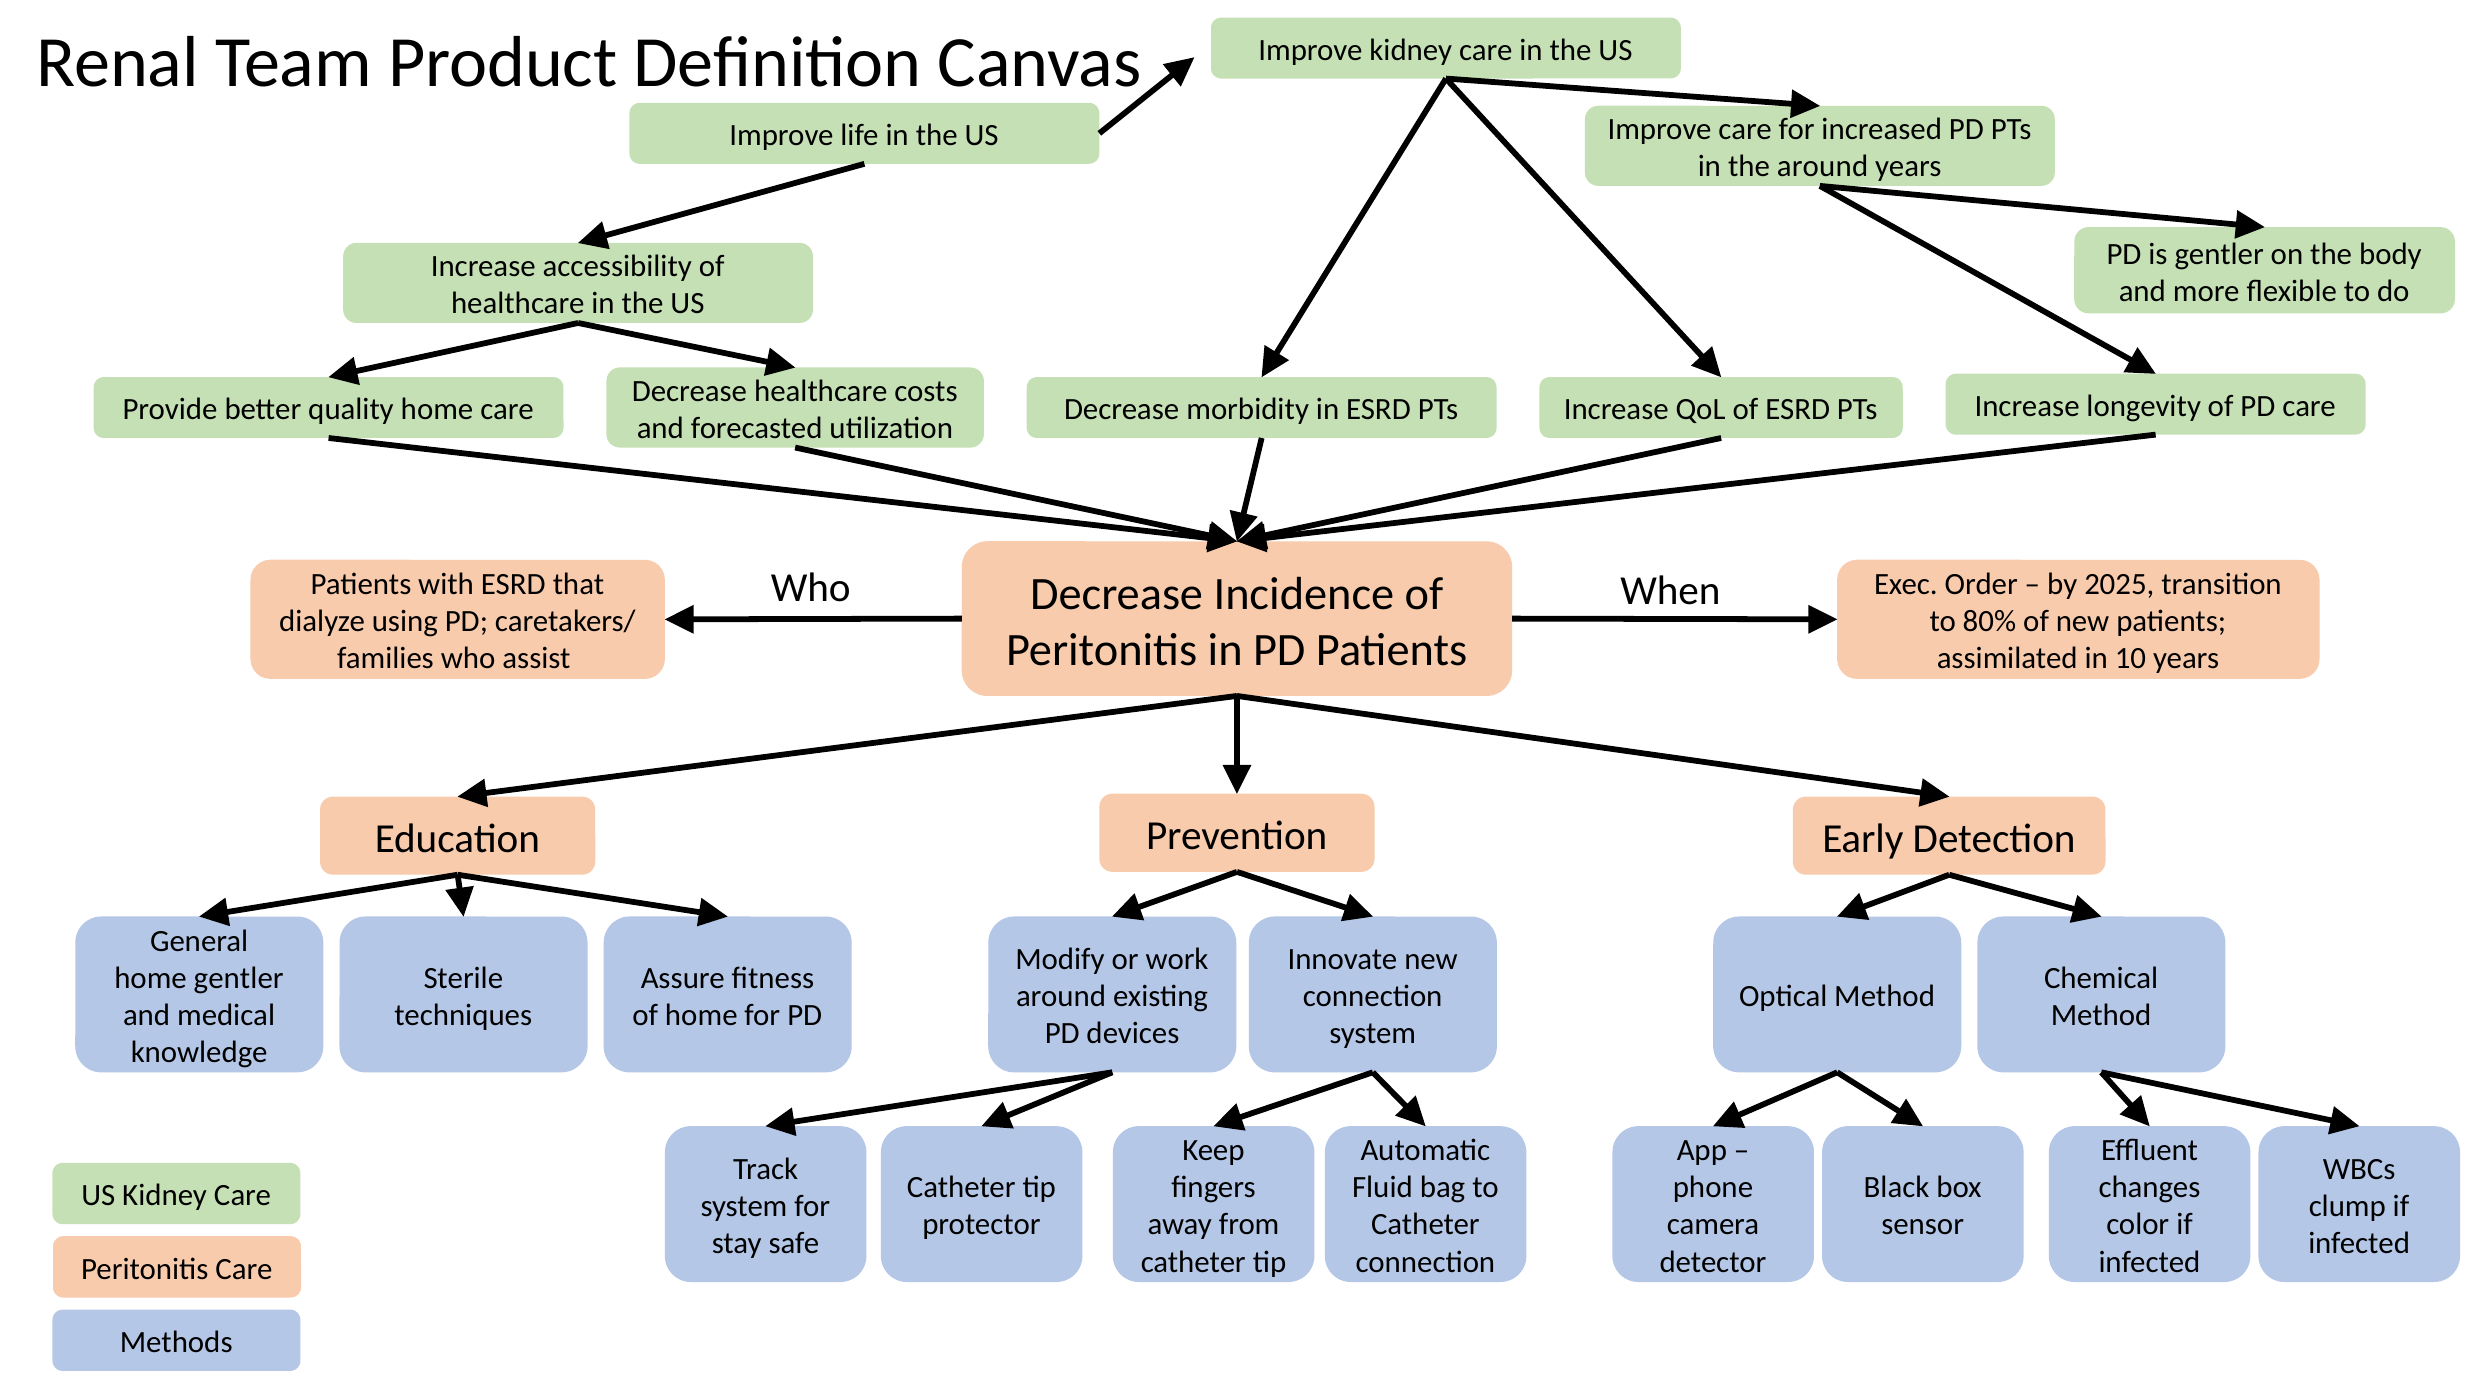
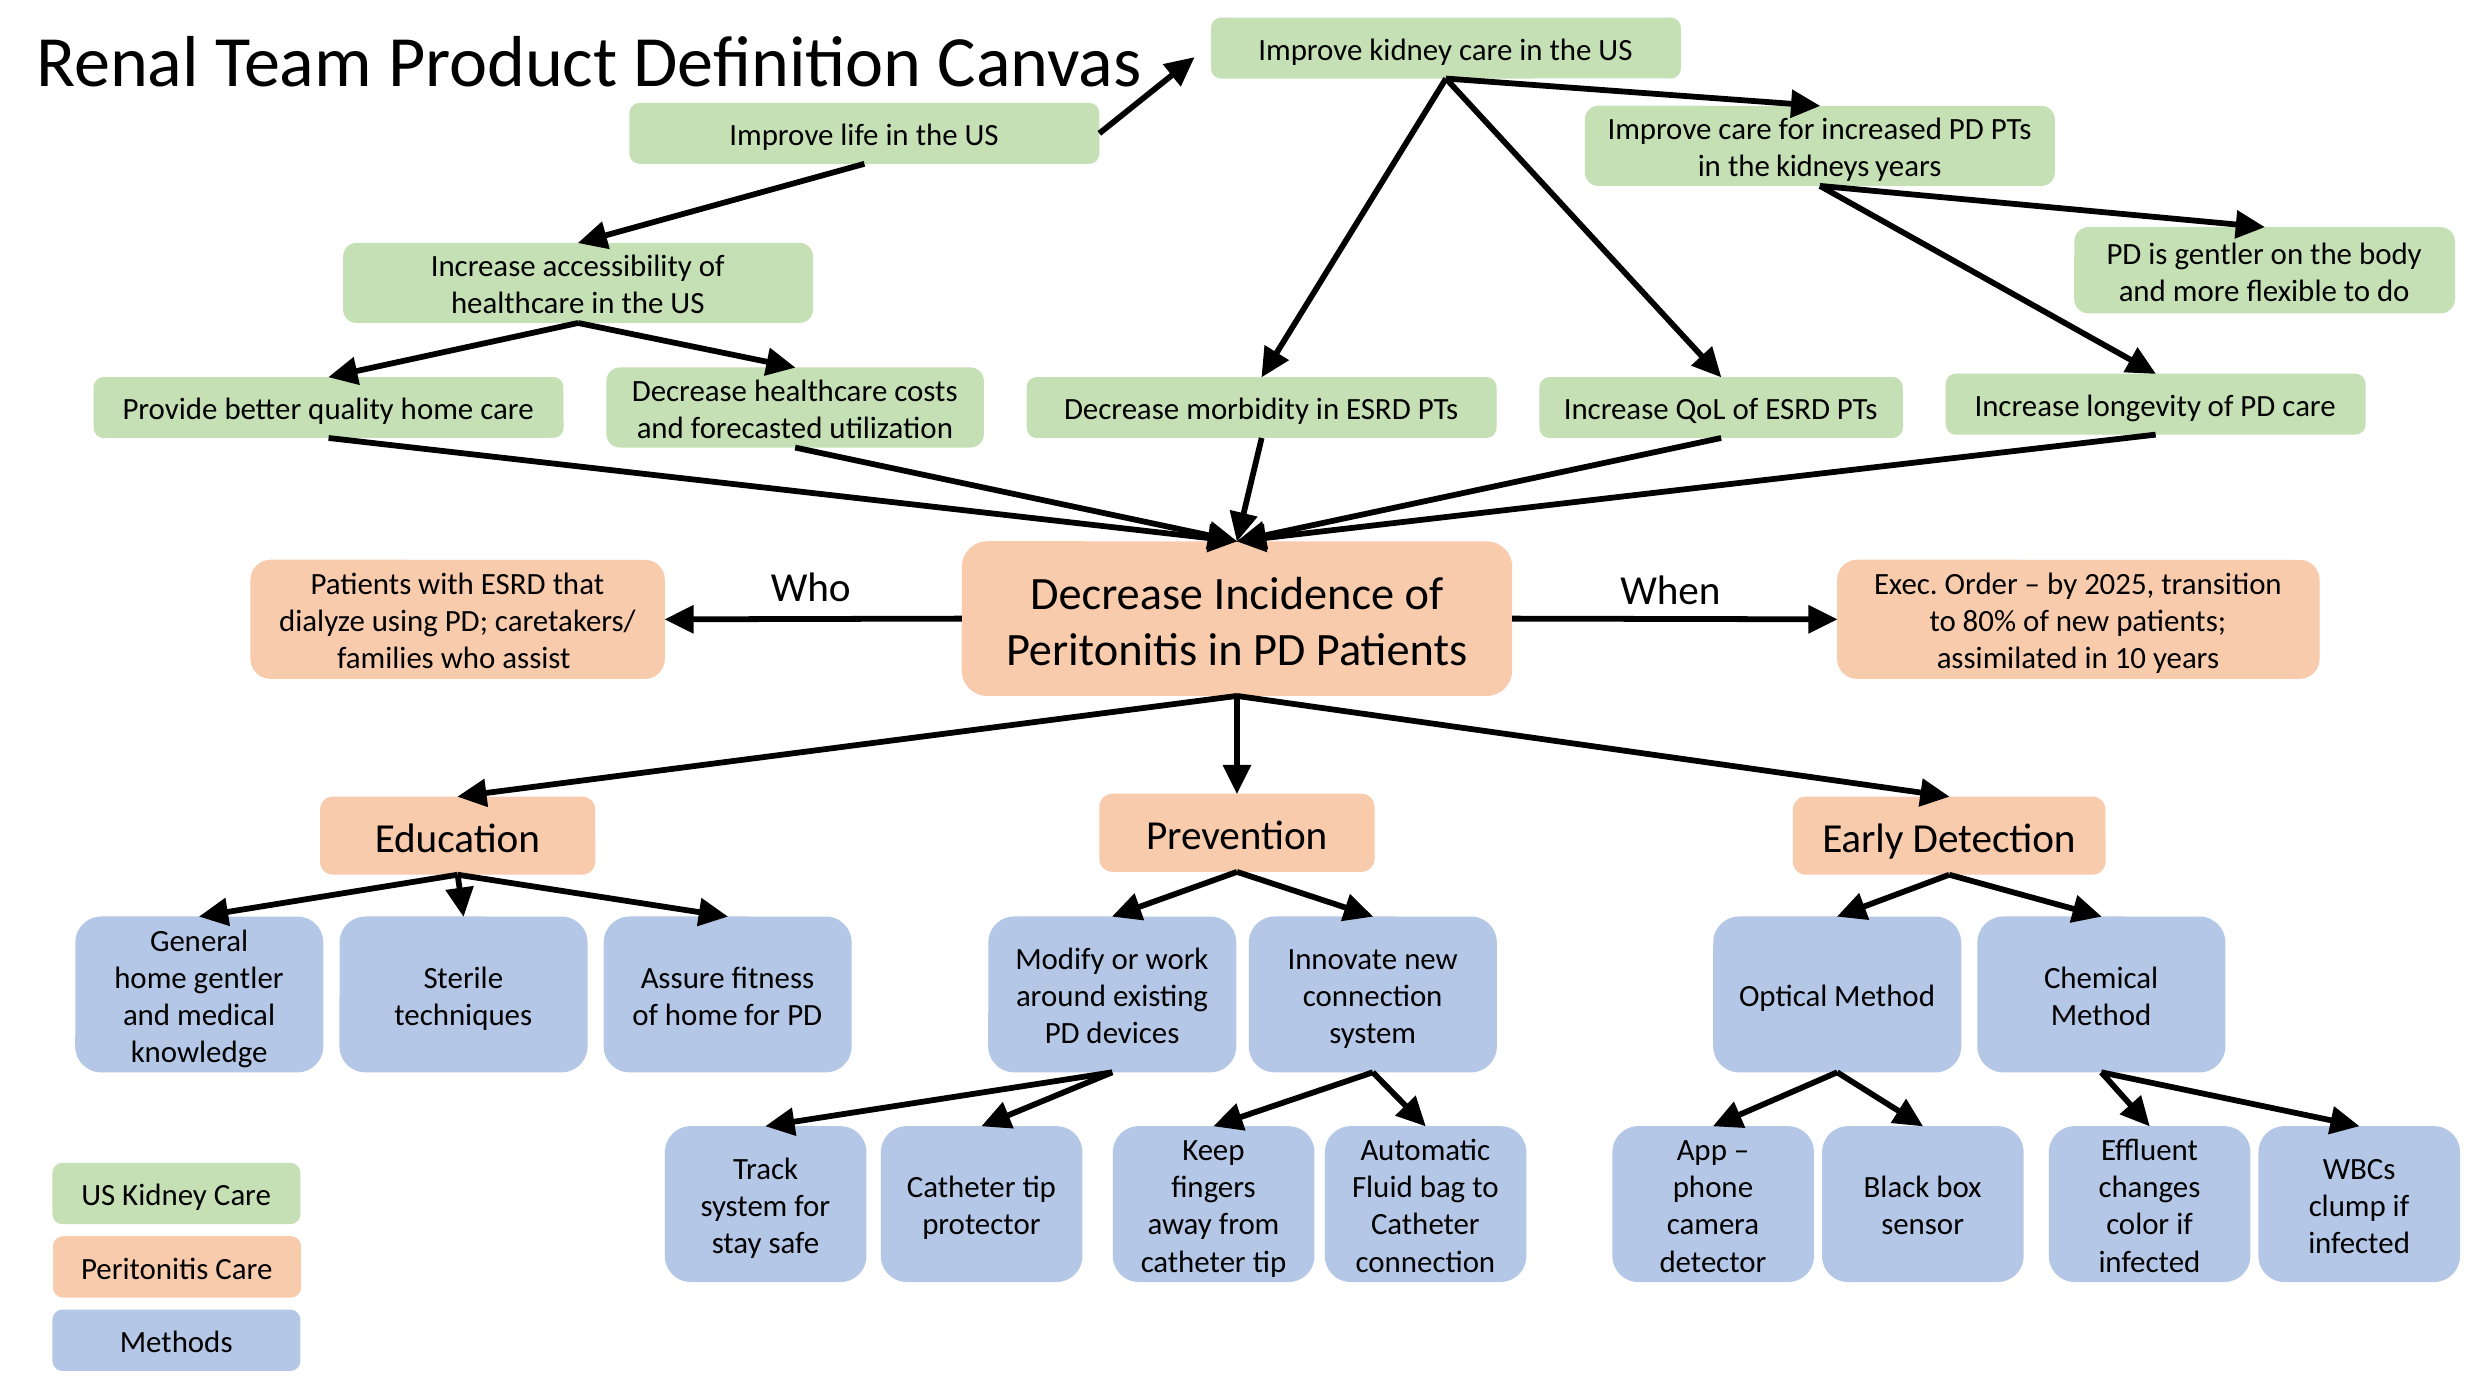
the around: around -> kidneys
